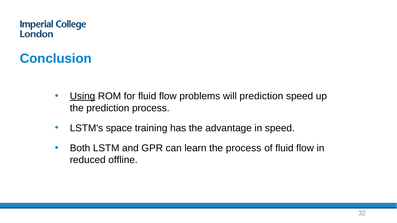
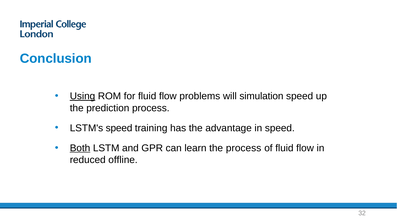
will prediction: prediction -> simulation
LSTM's space: space -> speed
Both underline: none -> present
